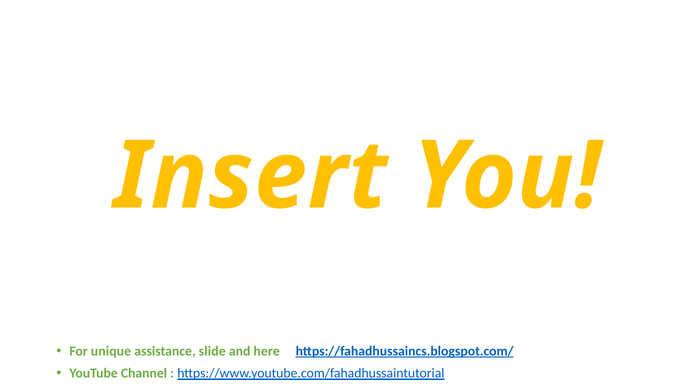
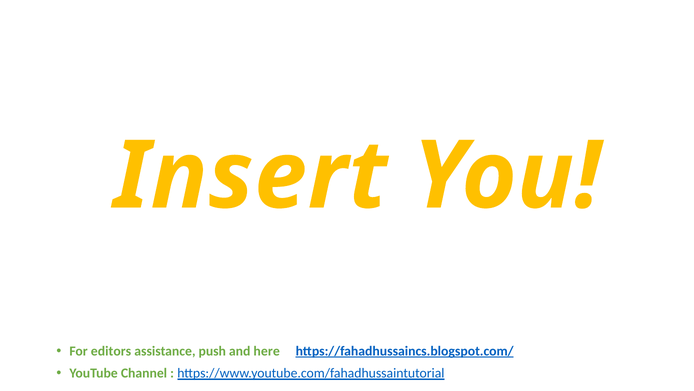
unique: unique -> editors
slide: slide -> push
